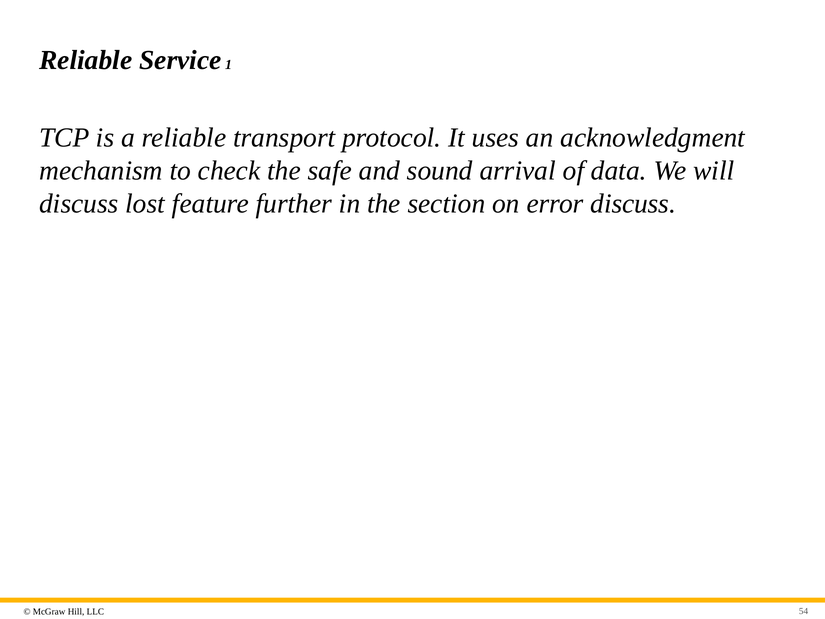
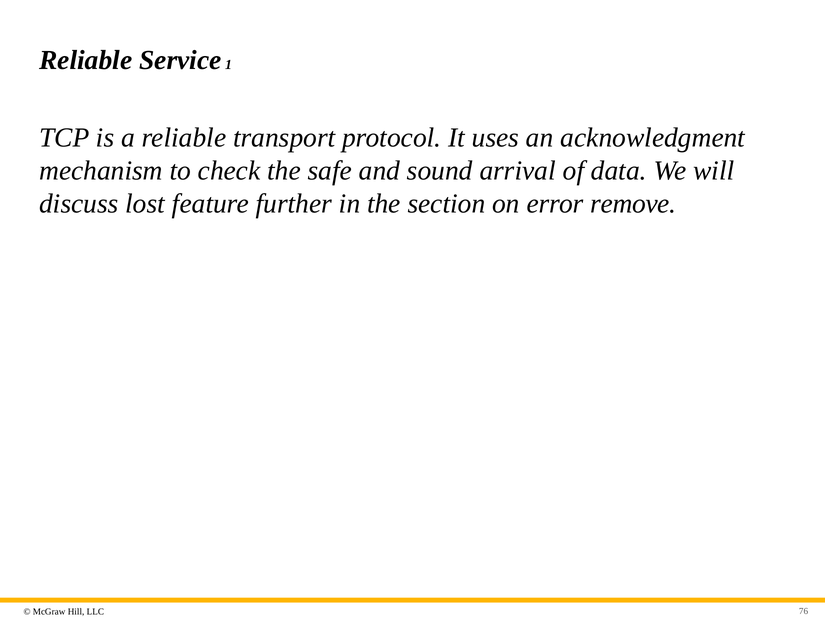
error discuss: discuss -> remove
54: 54 -> 76
